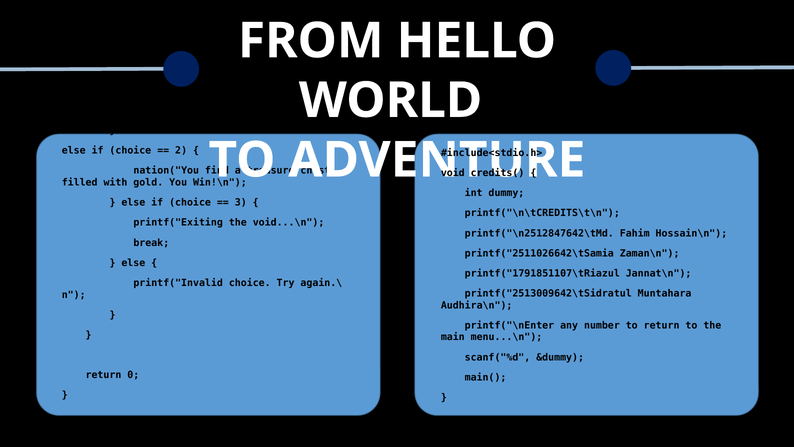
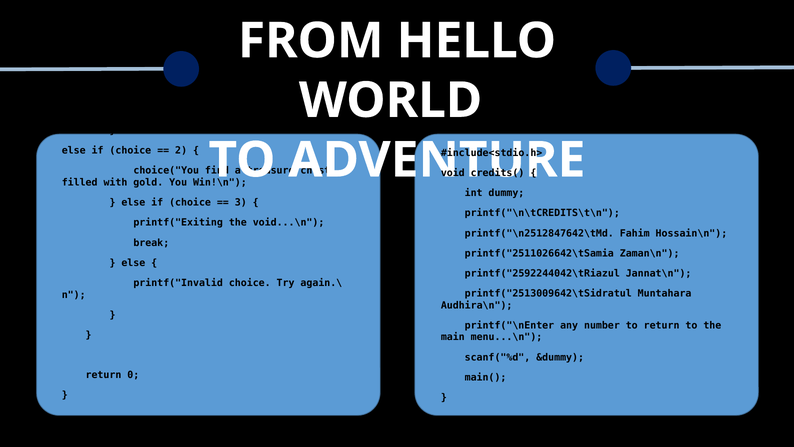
nation("You: nation("You -> choice("You
printf("1791851107\tRiazul: printf("1791851107\tRiazul -> printf("2592244042\tRiazul
